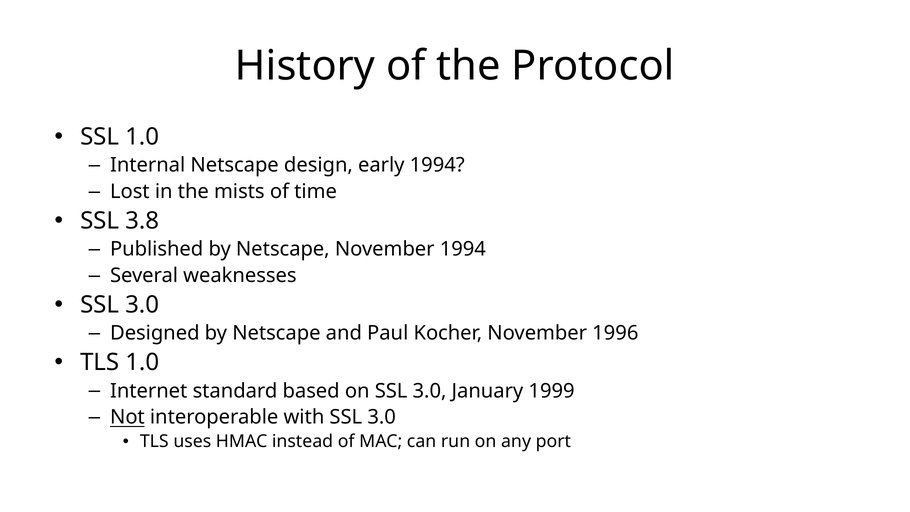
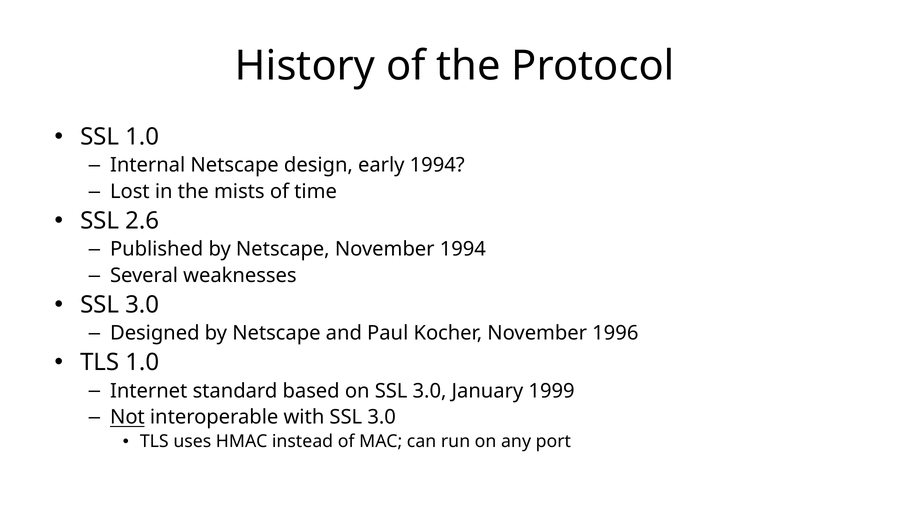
3.8: 3.8 -> 2.6
